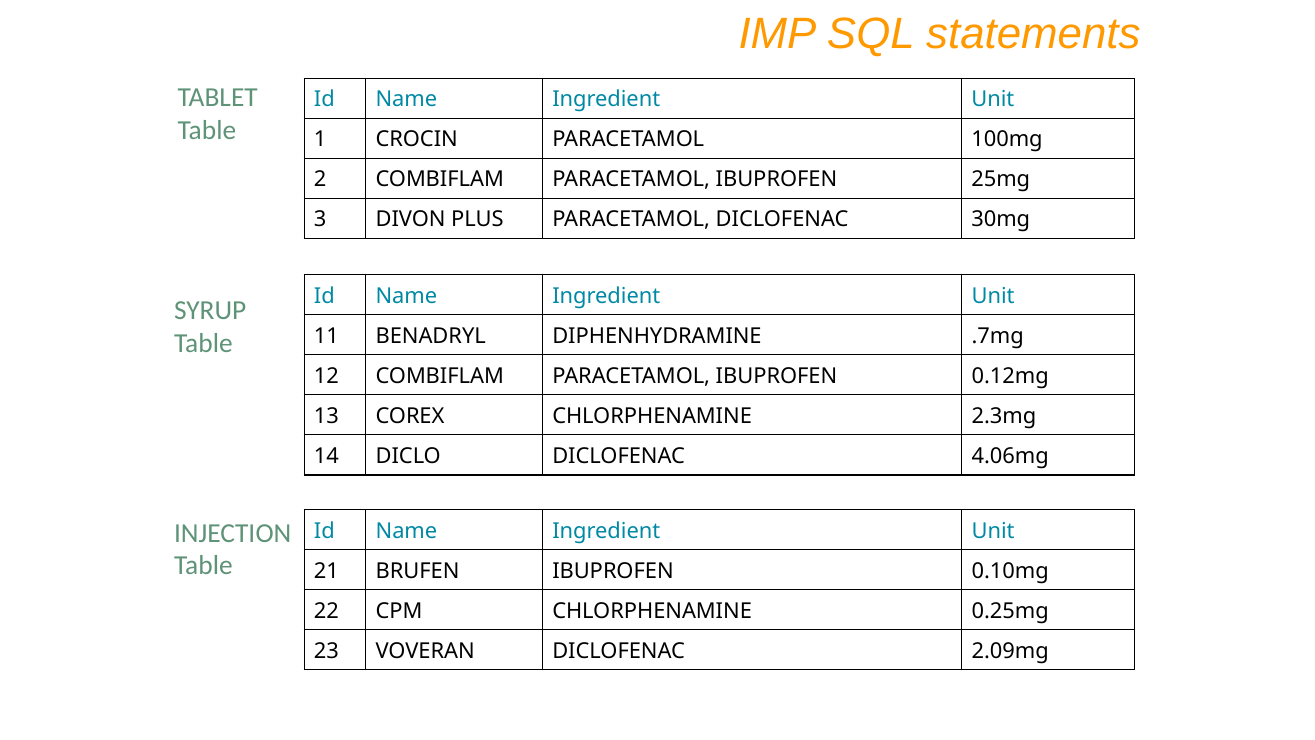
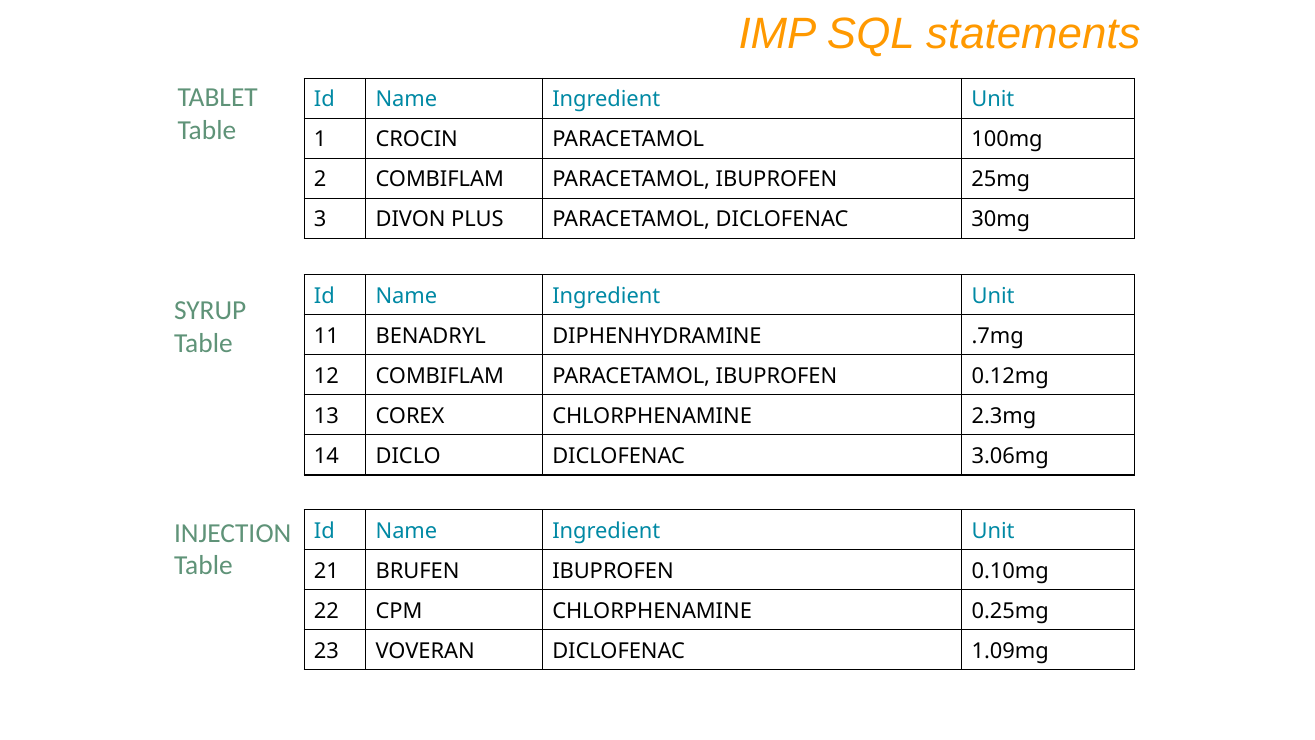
4.06mg: 4.06mg -> 3.06mg
2.09mg: 2.09mg -> 1.09mg
